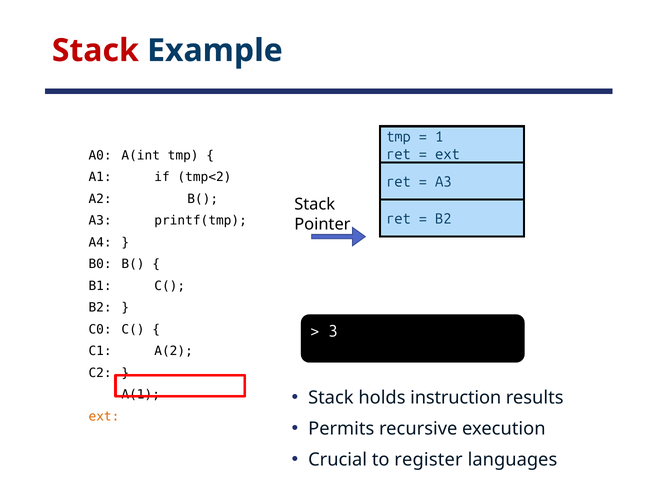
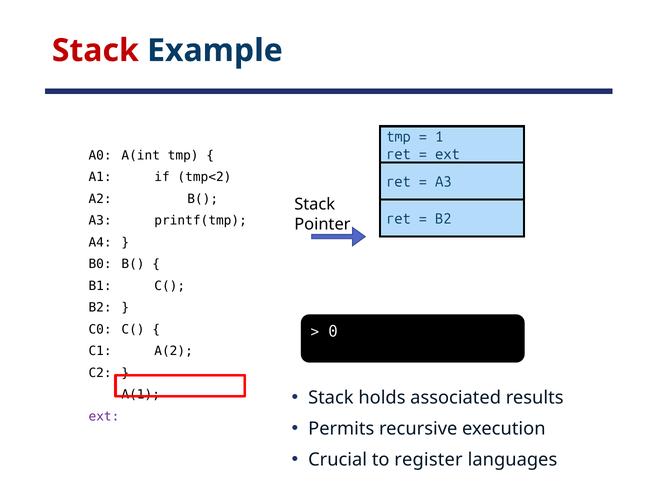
3: 3 -> 0
instruction: instruction -> associated
ext at (104, 417) colour: orange -> purple
